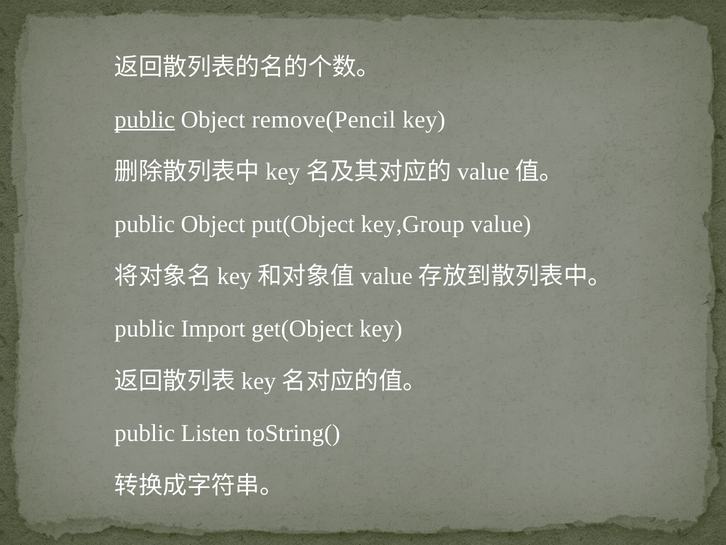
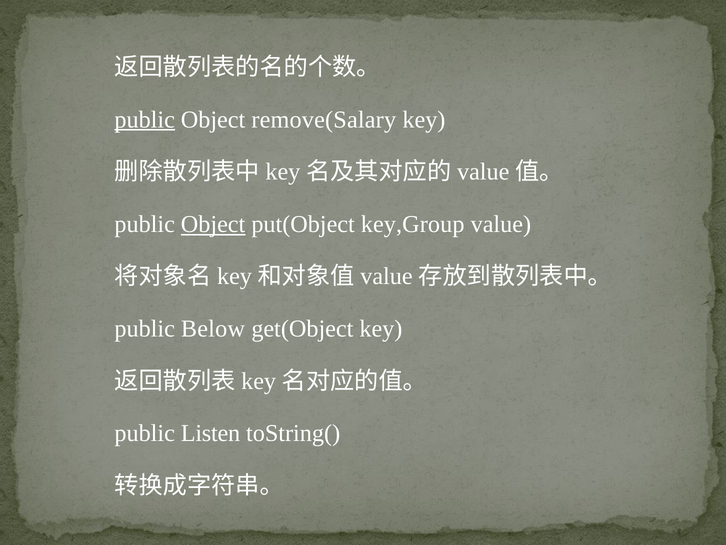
remove(Pencil: remove(Pencil -> remove(Salary
Object at (213, 224) underline: none -> present
Import: Import -> Below
